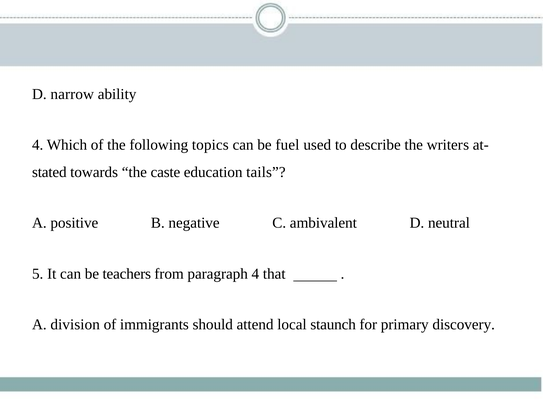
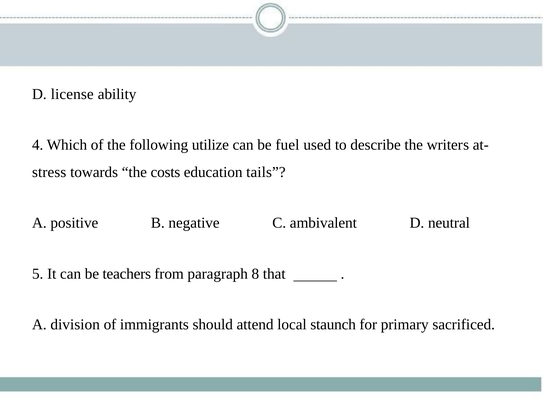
narrow: narrow -> license
topics: topics -> utilize
stated: stated -> stress
caste: caste -> costs
paragraph 4: 4 -> 8
discovery: discovery -> sacrificed
